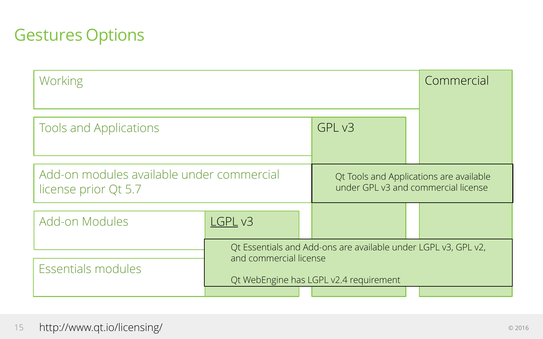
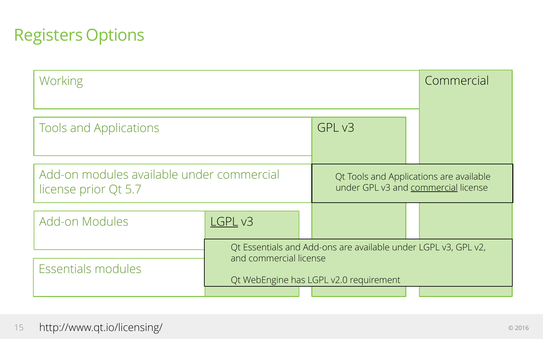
Gestures: Gestures -> Registers
commercial at (434, 188) underline: none -> present
v2.4: v2.4 -> v2.0
